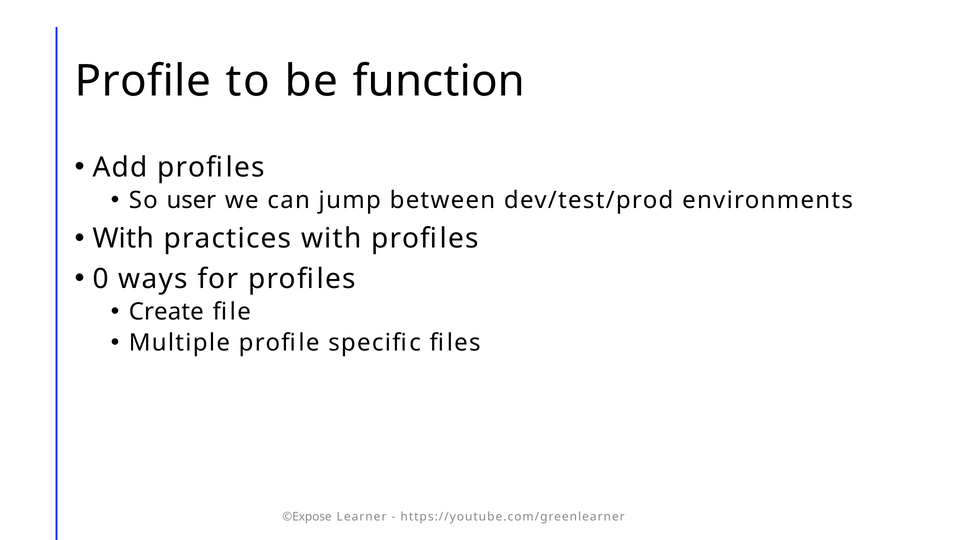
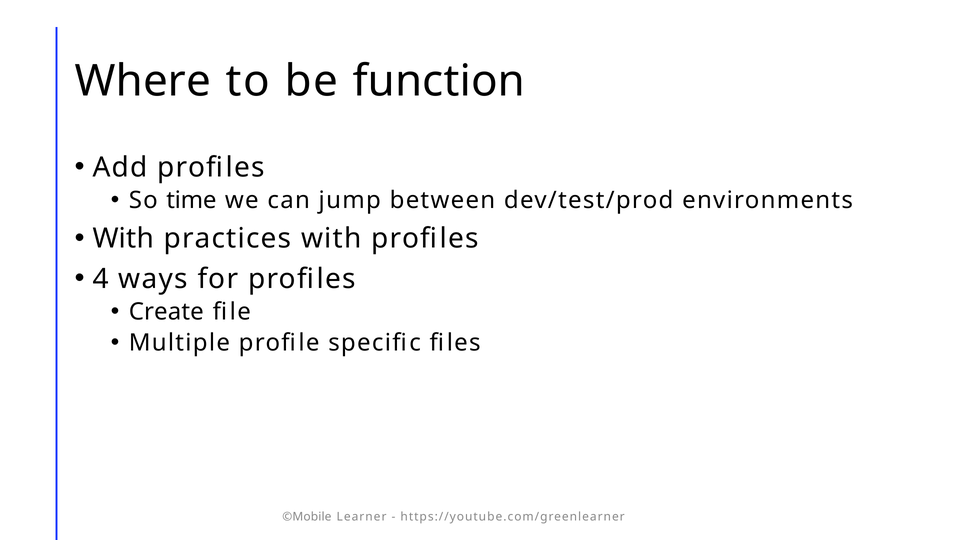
Profile at (143, 81): Profile -> Where
user: user -> time
0: 0 -> 4
©Expose: ©Expose -> ©Mobile
